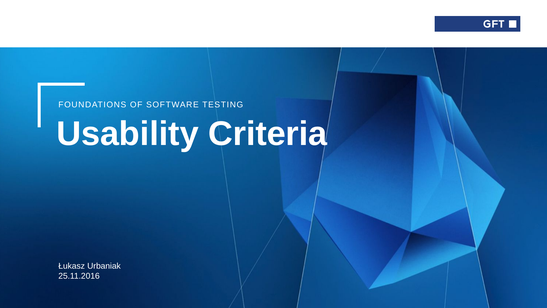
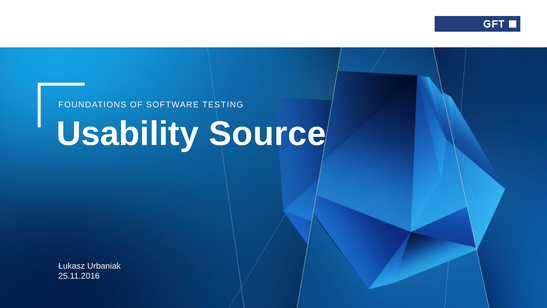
Criteria: Criteria -> Source
